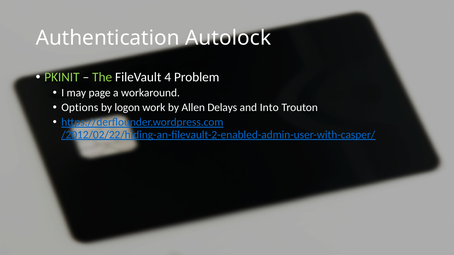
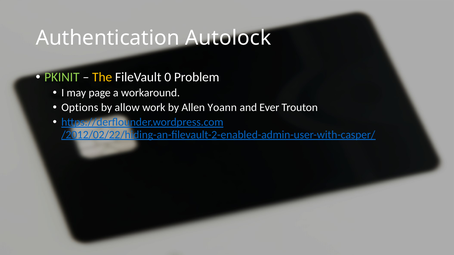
The colour: light green -> yellow
4: 4 -> 0
logon: logon -> allow
Delays: Delays -> Yoann
Into: Into -> Ever
